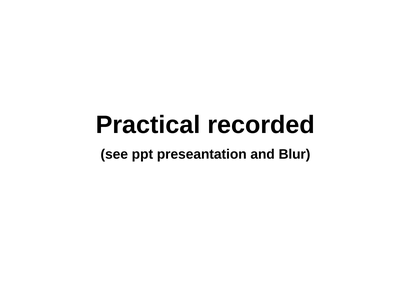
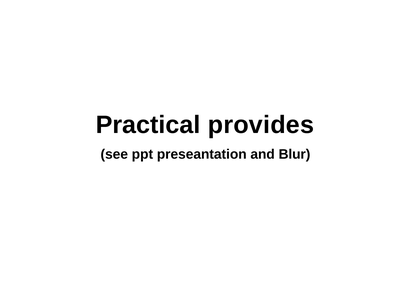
recorded: recorded -> provides
